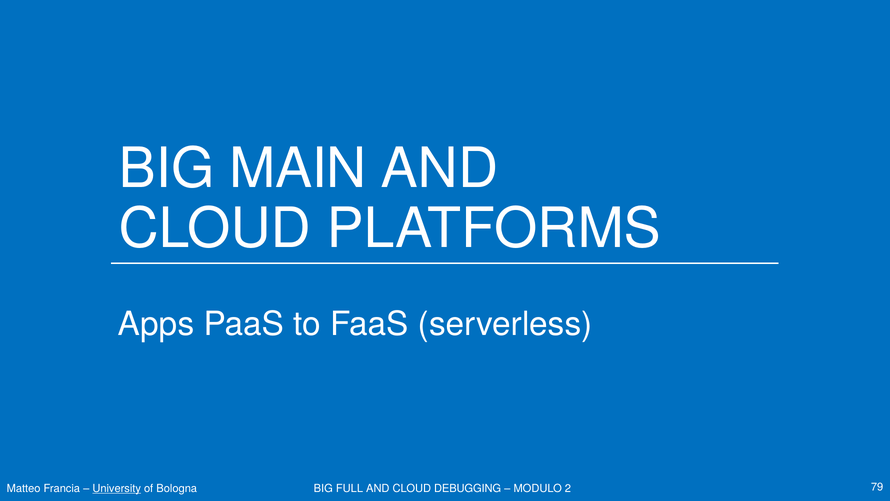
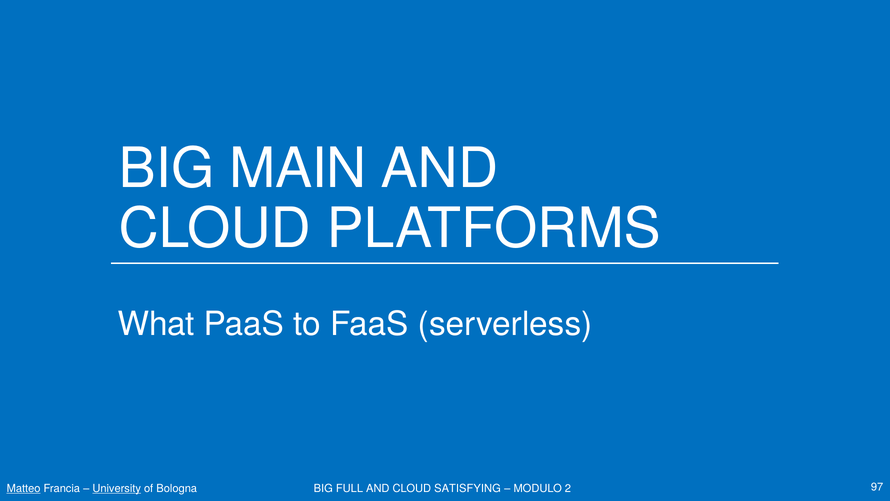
Apps: Apps -> What
Matteo underline: none -> present
DEBUGGING: DEBUGGING -> SATISFYING
79: 79 -> 97
